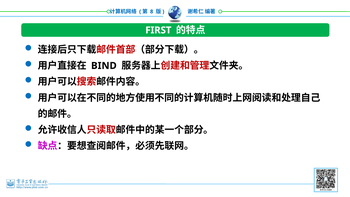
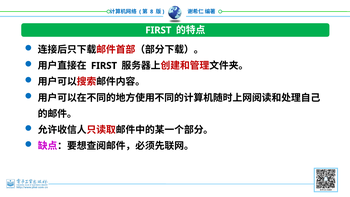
BIND at (104, 66): BIND -> FIRST
